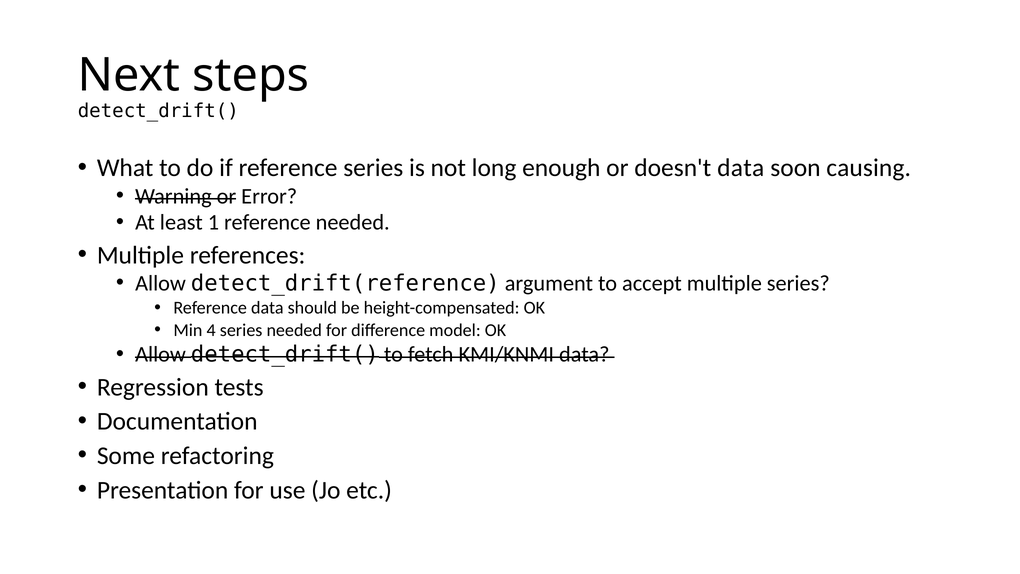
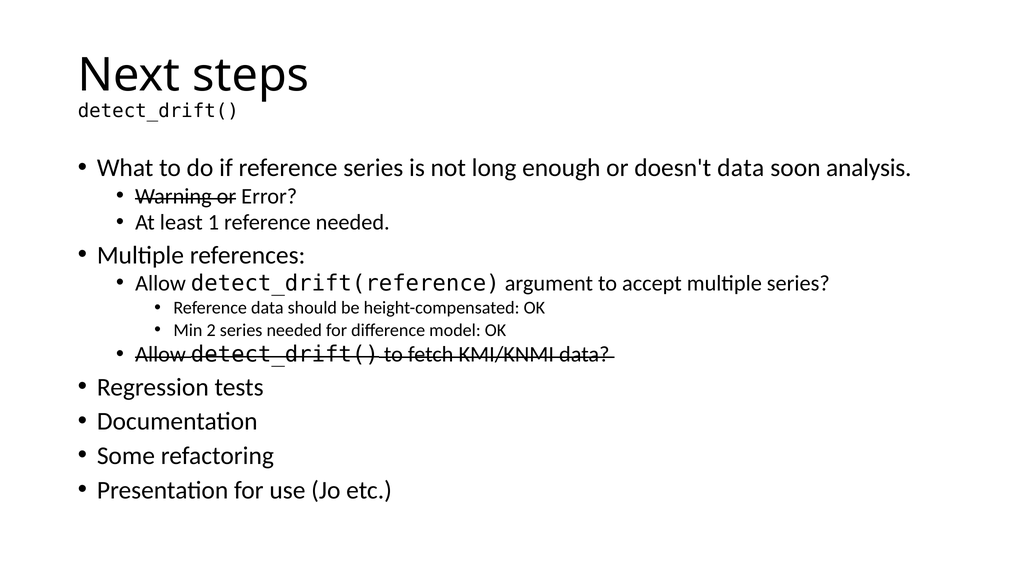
causing: causing -> analysis
4: 4 -> 2
